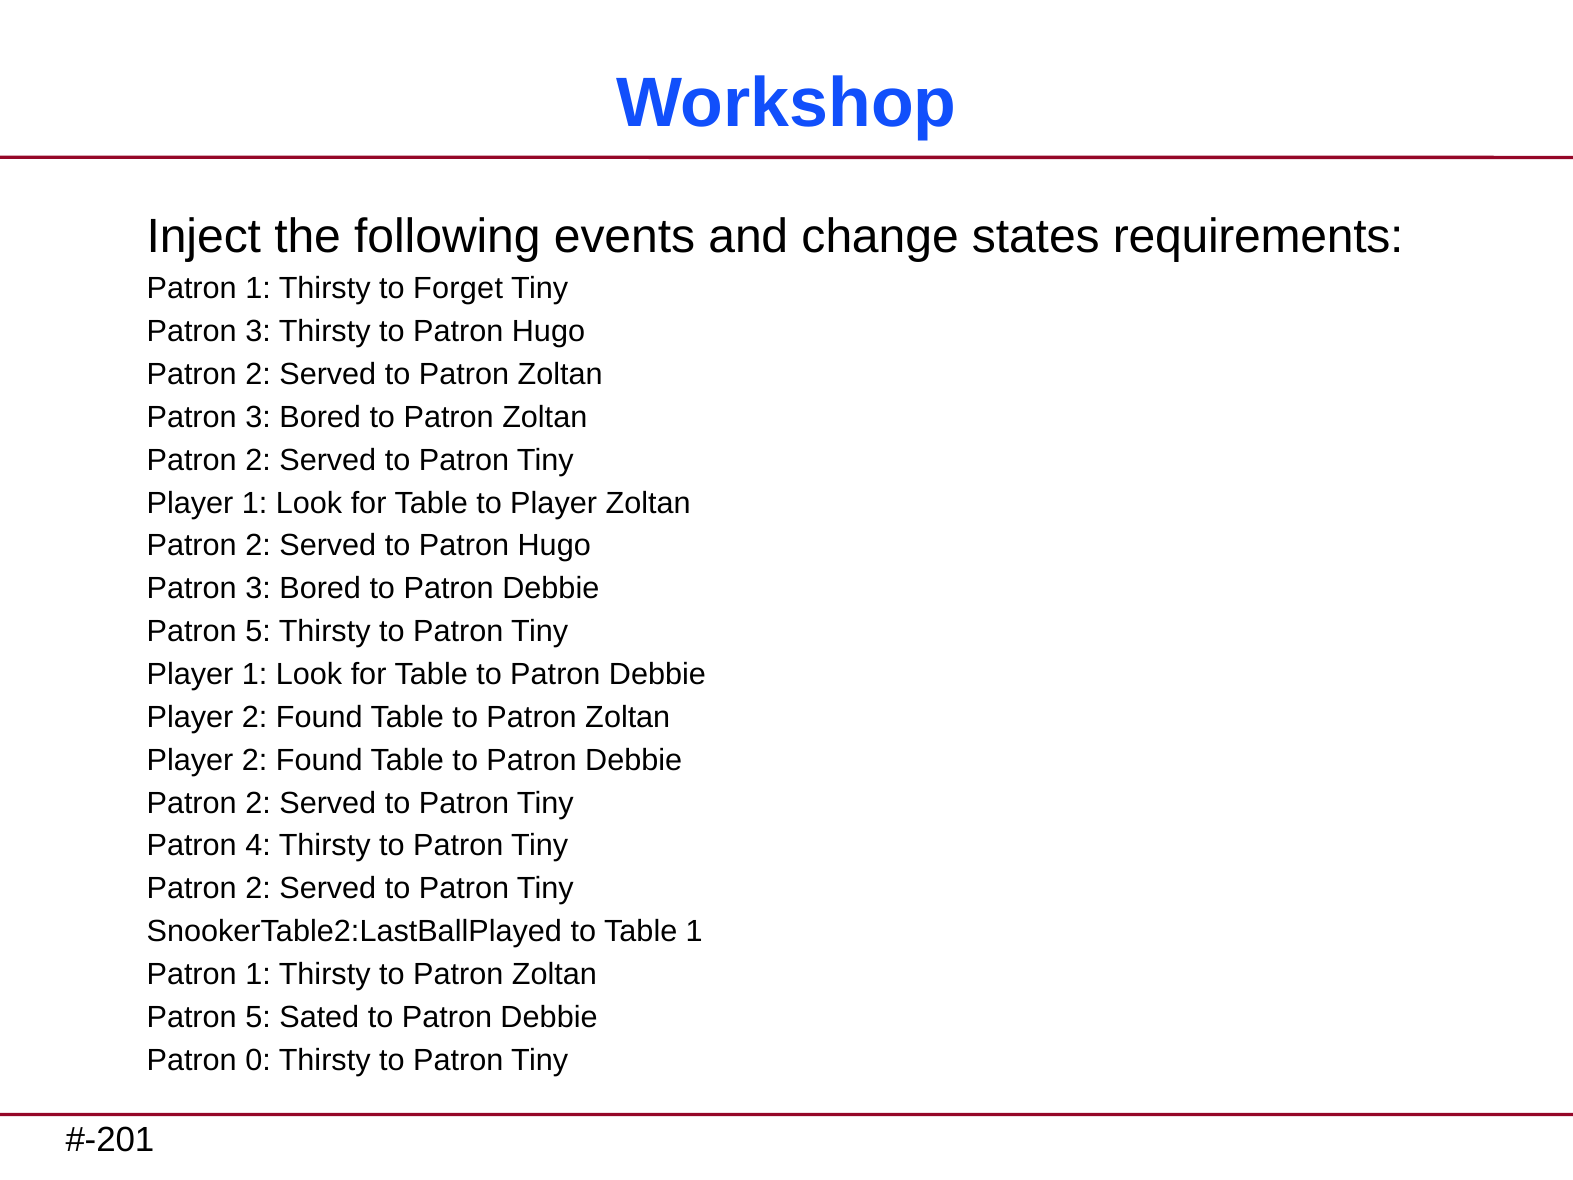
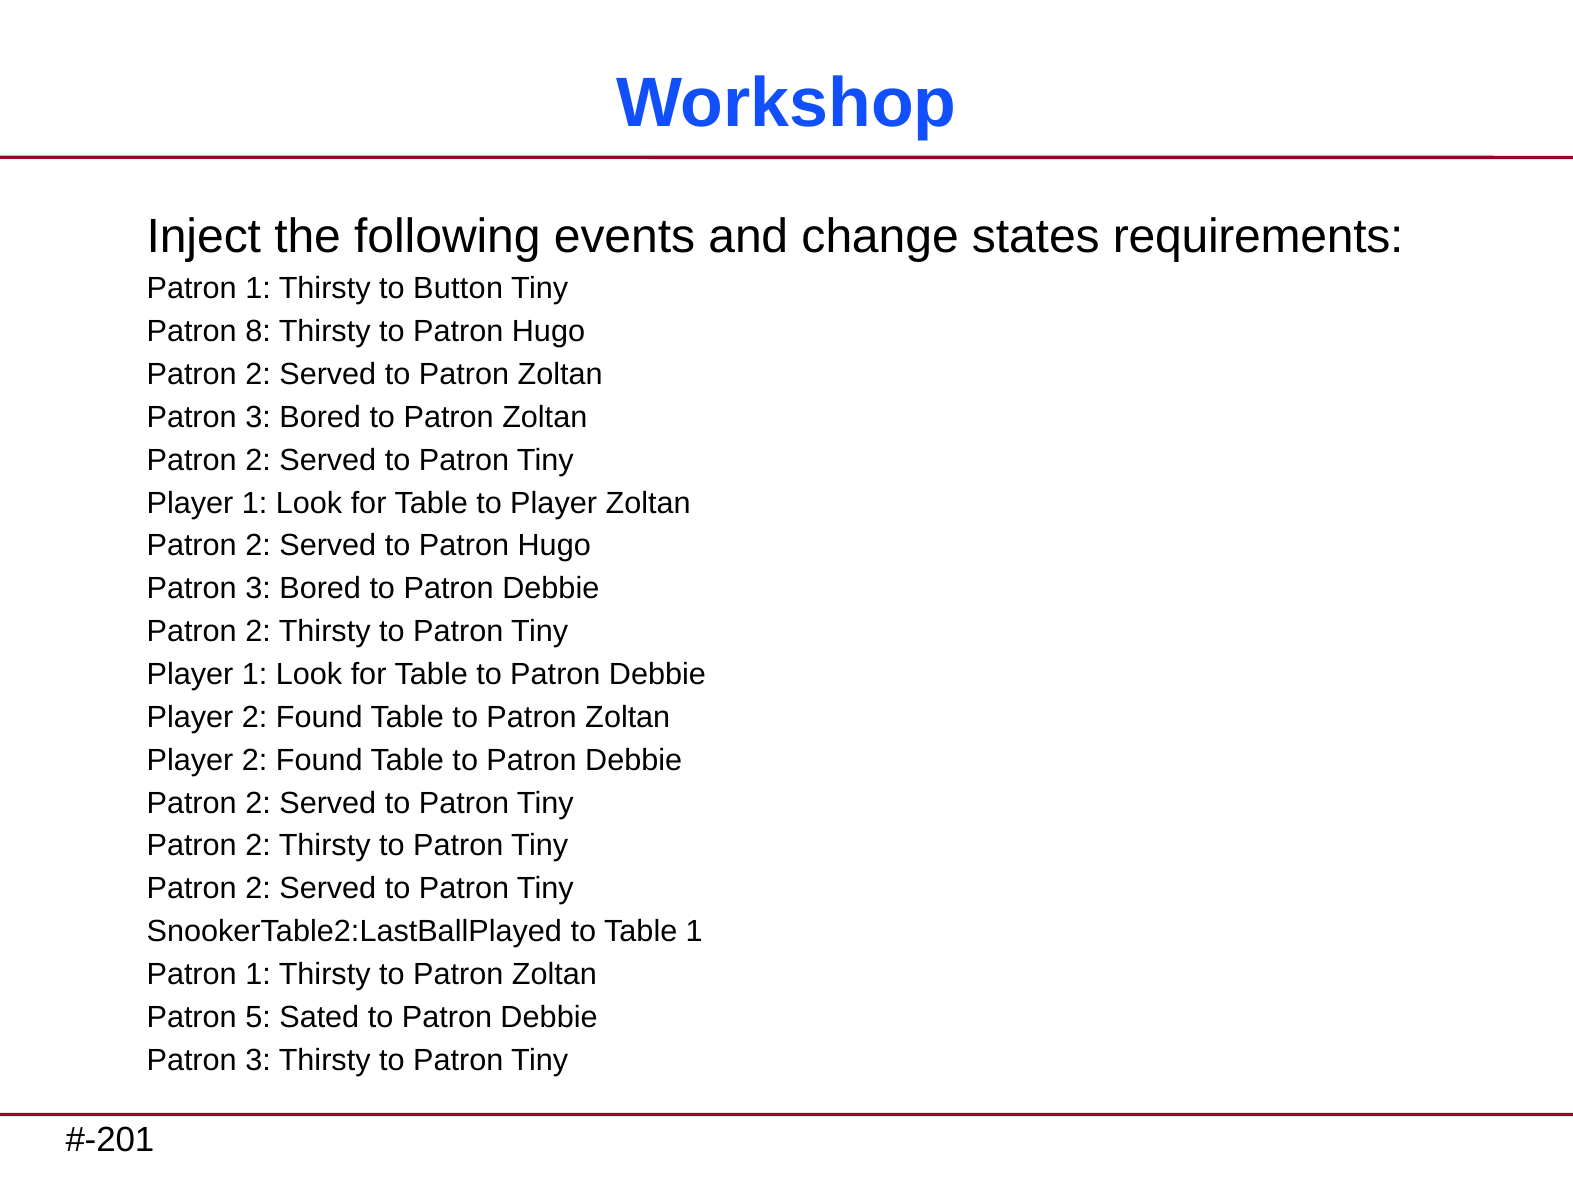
Forget: Forget -> Button
3 at (258, 331): 3 -> 8
5 at (258, 631): 5 -> 2
4 at (258, 846): 4 -> 2
0 at (258, 1060): 0 -> 3
